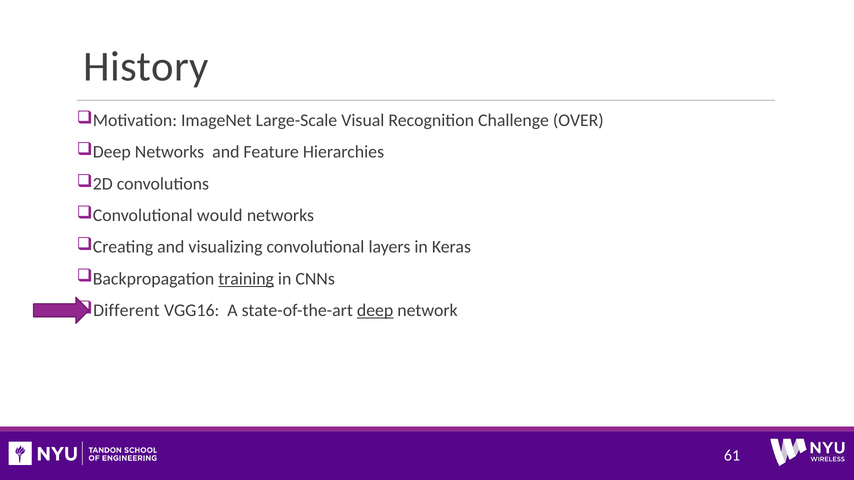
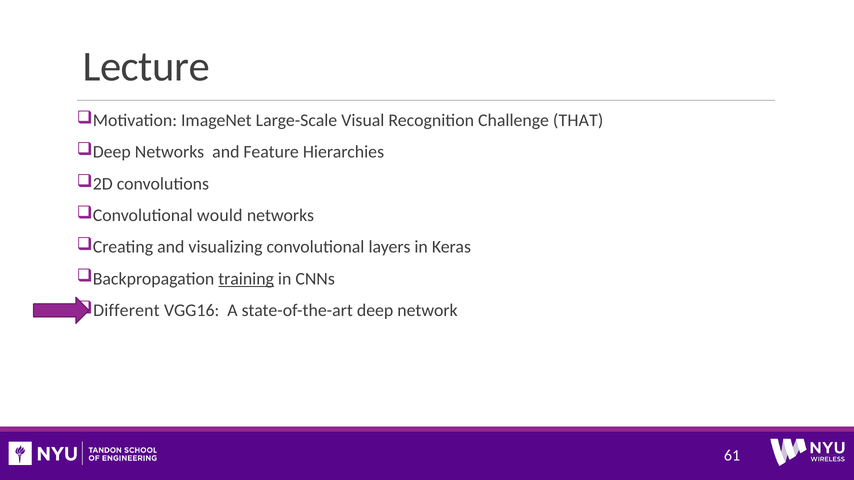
History: History -> Lecture
OVER: OVER -> THAT
deep at (375, 311) underline: present -> none
